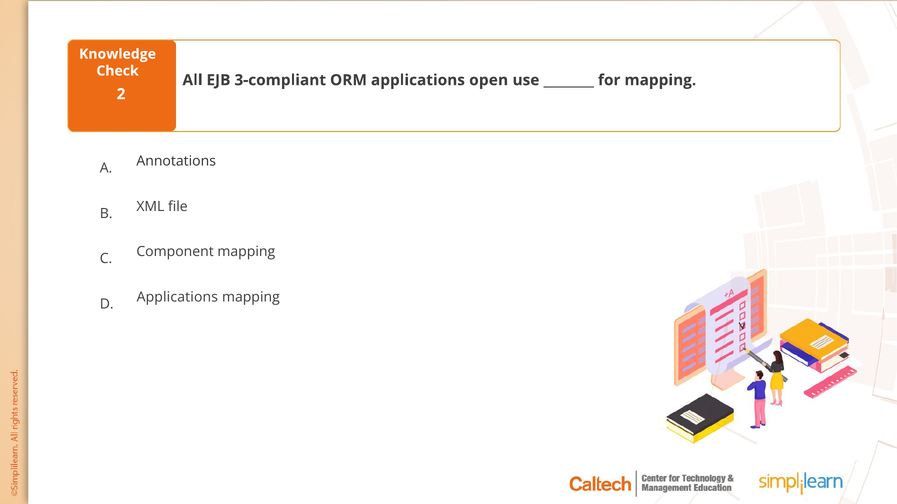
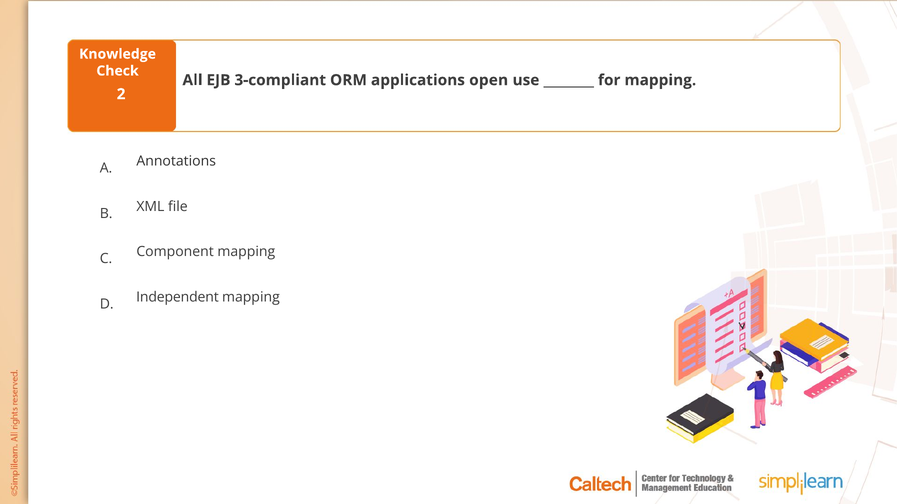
Applications at (177, 297): Applications -> Independent
